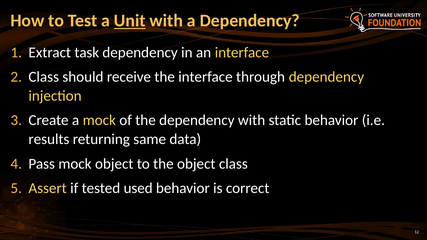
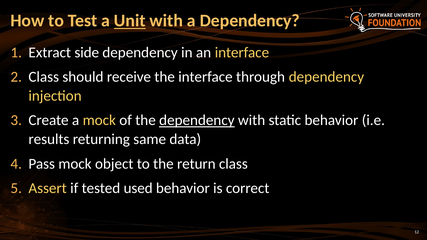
task: task -> side
dependency at (197, 120) underline: none -> present
the object: object -> return
